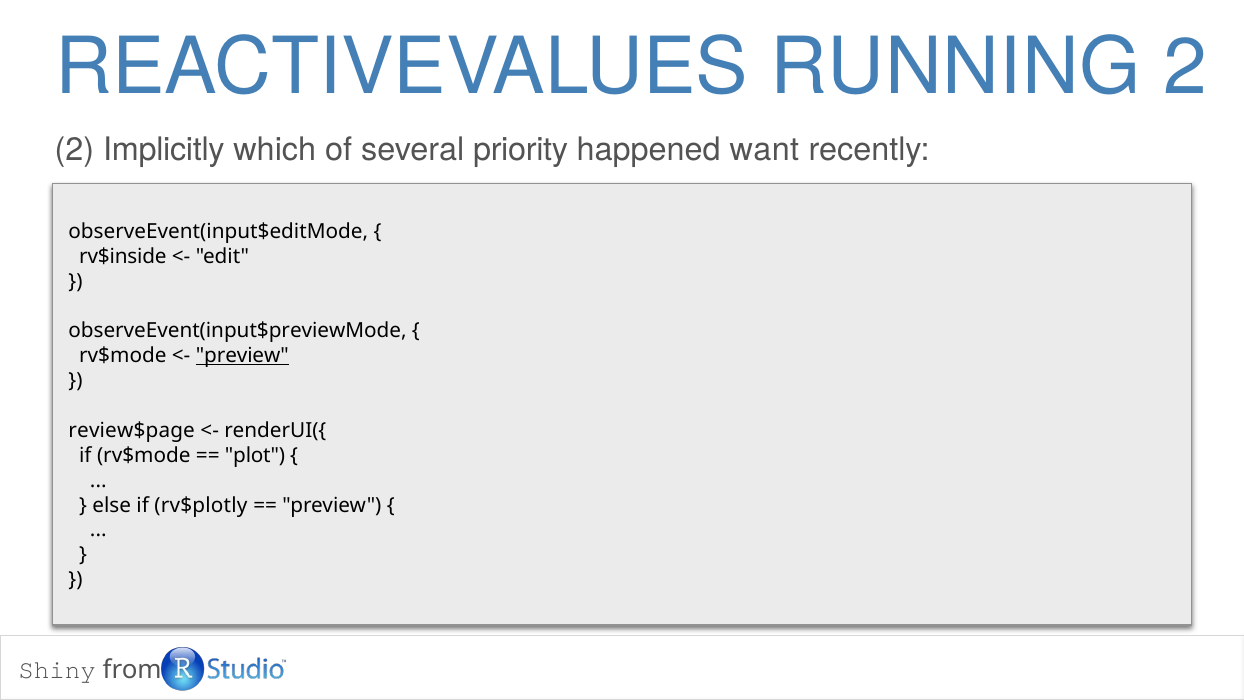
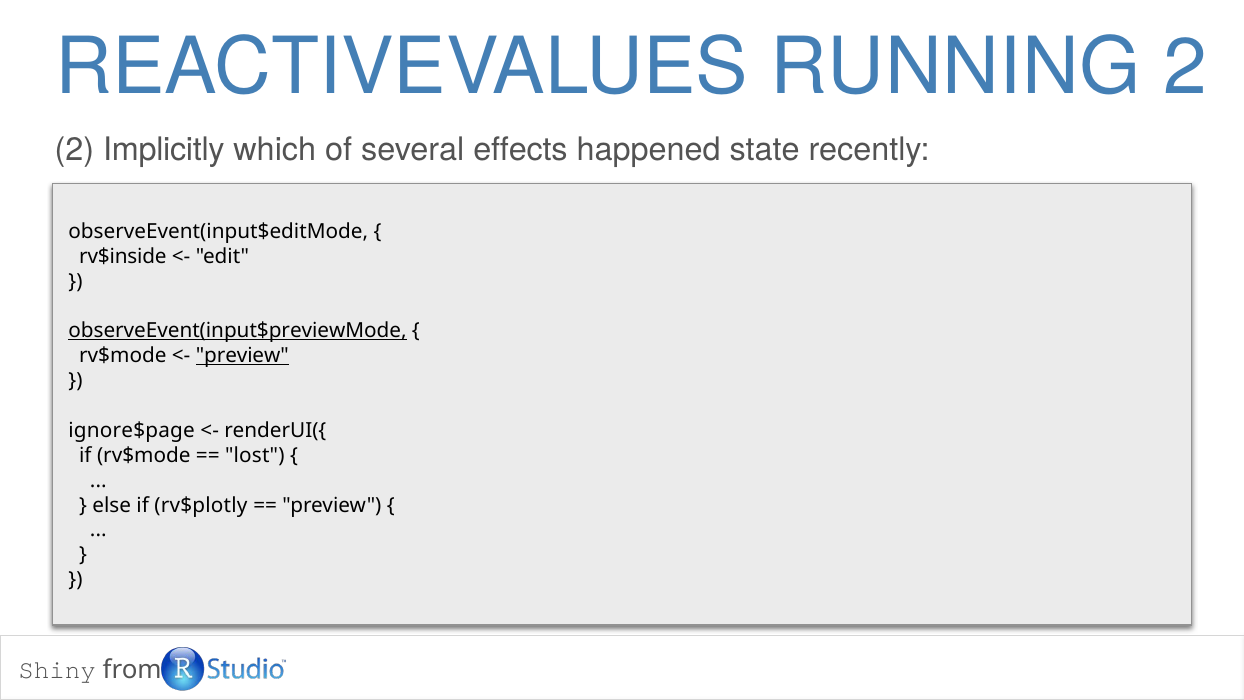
priority: priority -> effects
want: want -> state
observeEvent(input$previewMode underline: none -> present
review$page: review$page -> ignore$page
plot: plot -> lost
